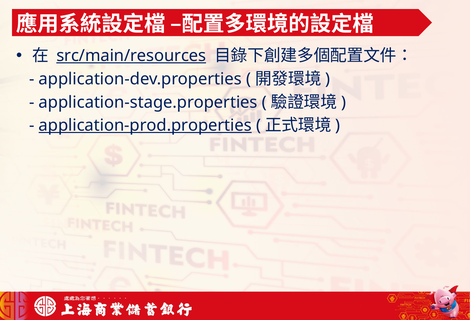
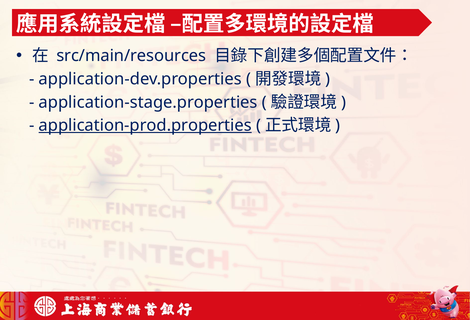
src/main/resources underline: present -> none
